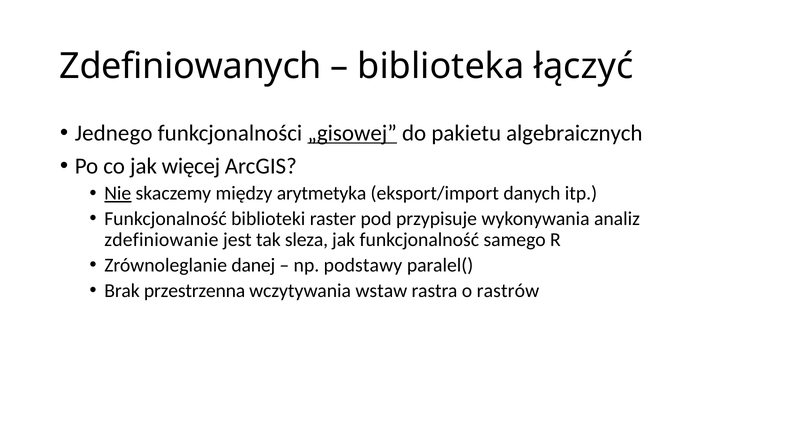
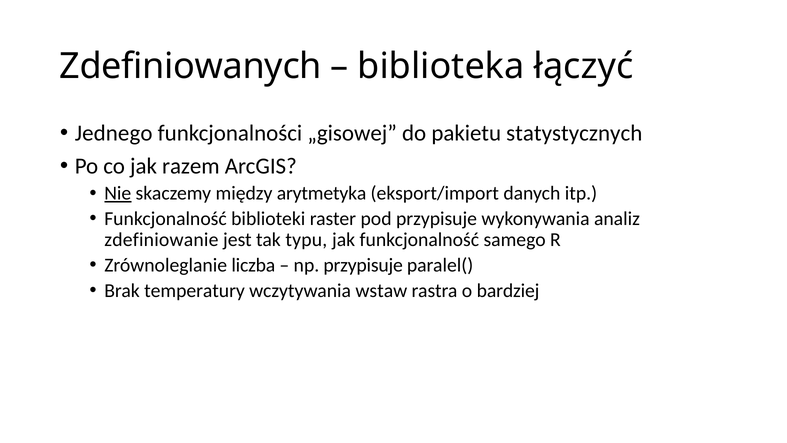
„gisowej underline: present -> none
algebraicznych: algebraicznych -> statystycznych
więcej: więcej -> razem
sleza: sleza -> typu
danej: danej -> liczba
np podstawy: podstawy -> przypisuje
przestrzenna: przestrzenna -> temperatury
rastrów: rastrów -> bardziej
